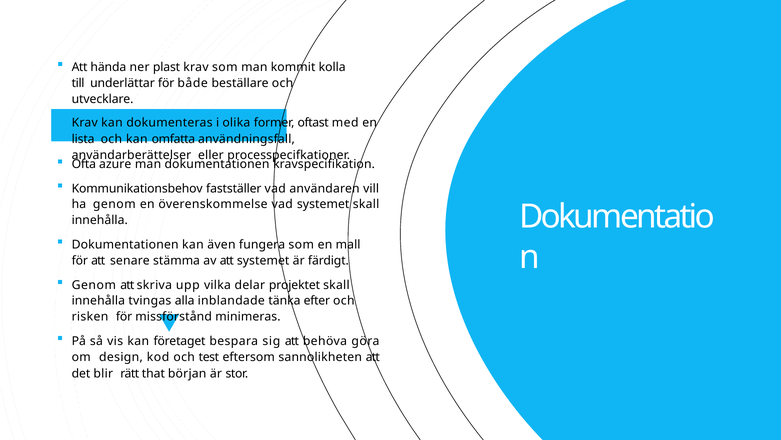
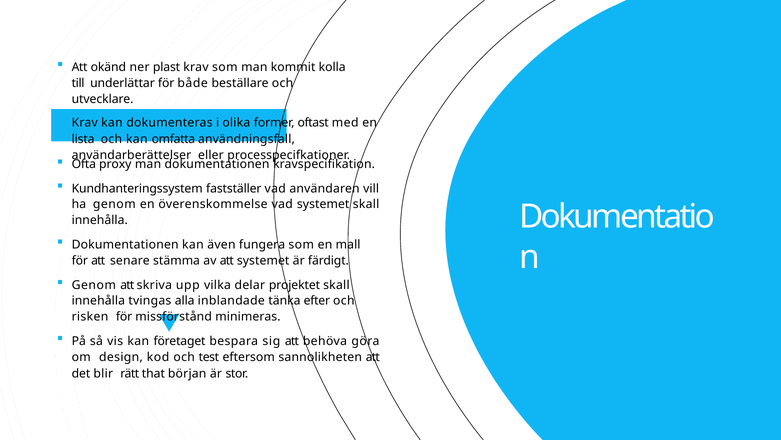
hända: hända -> okänd
azure: azure -> proxy
Kommunikationsbehov: Kommunikationsbehov -> Kundhanteringssystem
